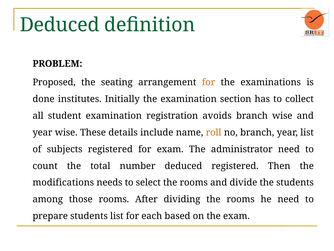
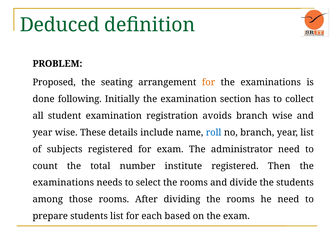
institutes: institutes -> following
roll colour: orange -> blue
number deduced: deduced -> institute
modifications at (63, 182): modifications -> examinations
